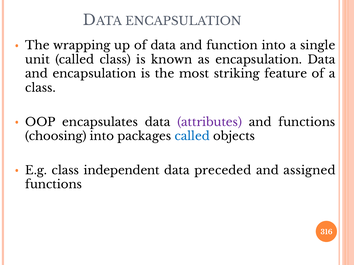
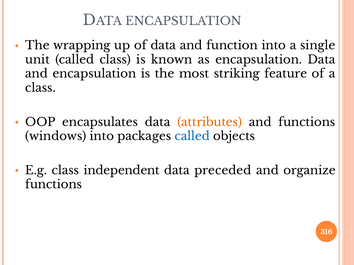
attributes colour: purple -> orange
choosing: choosing -> windows
assigned: assigned -> organize
